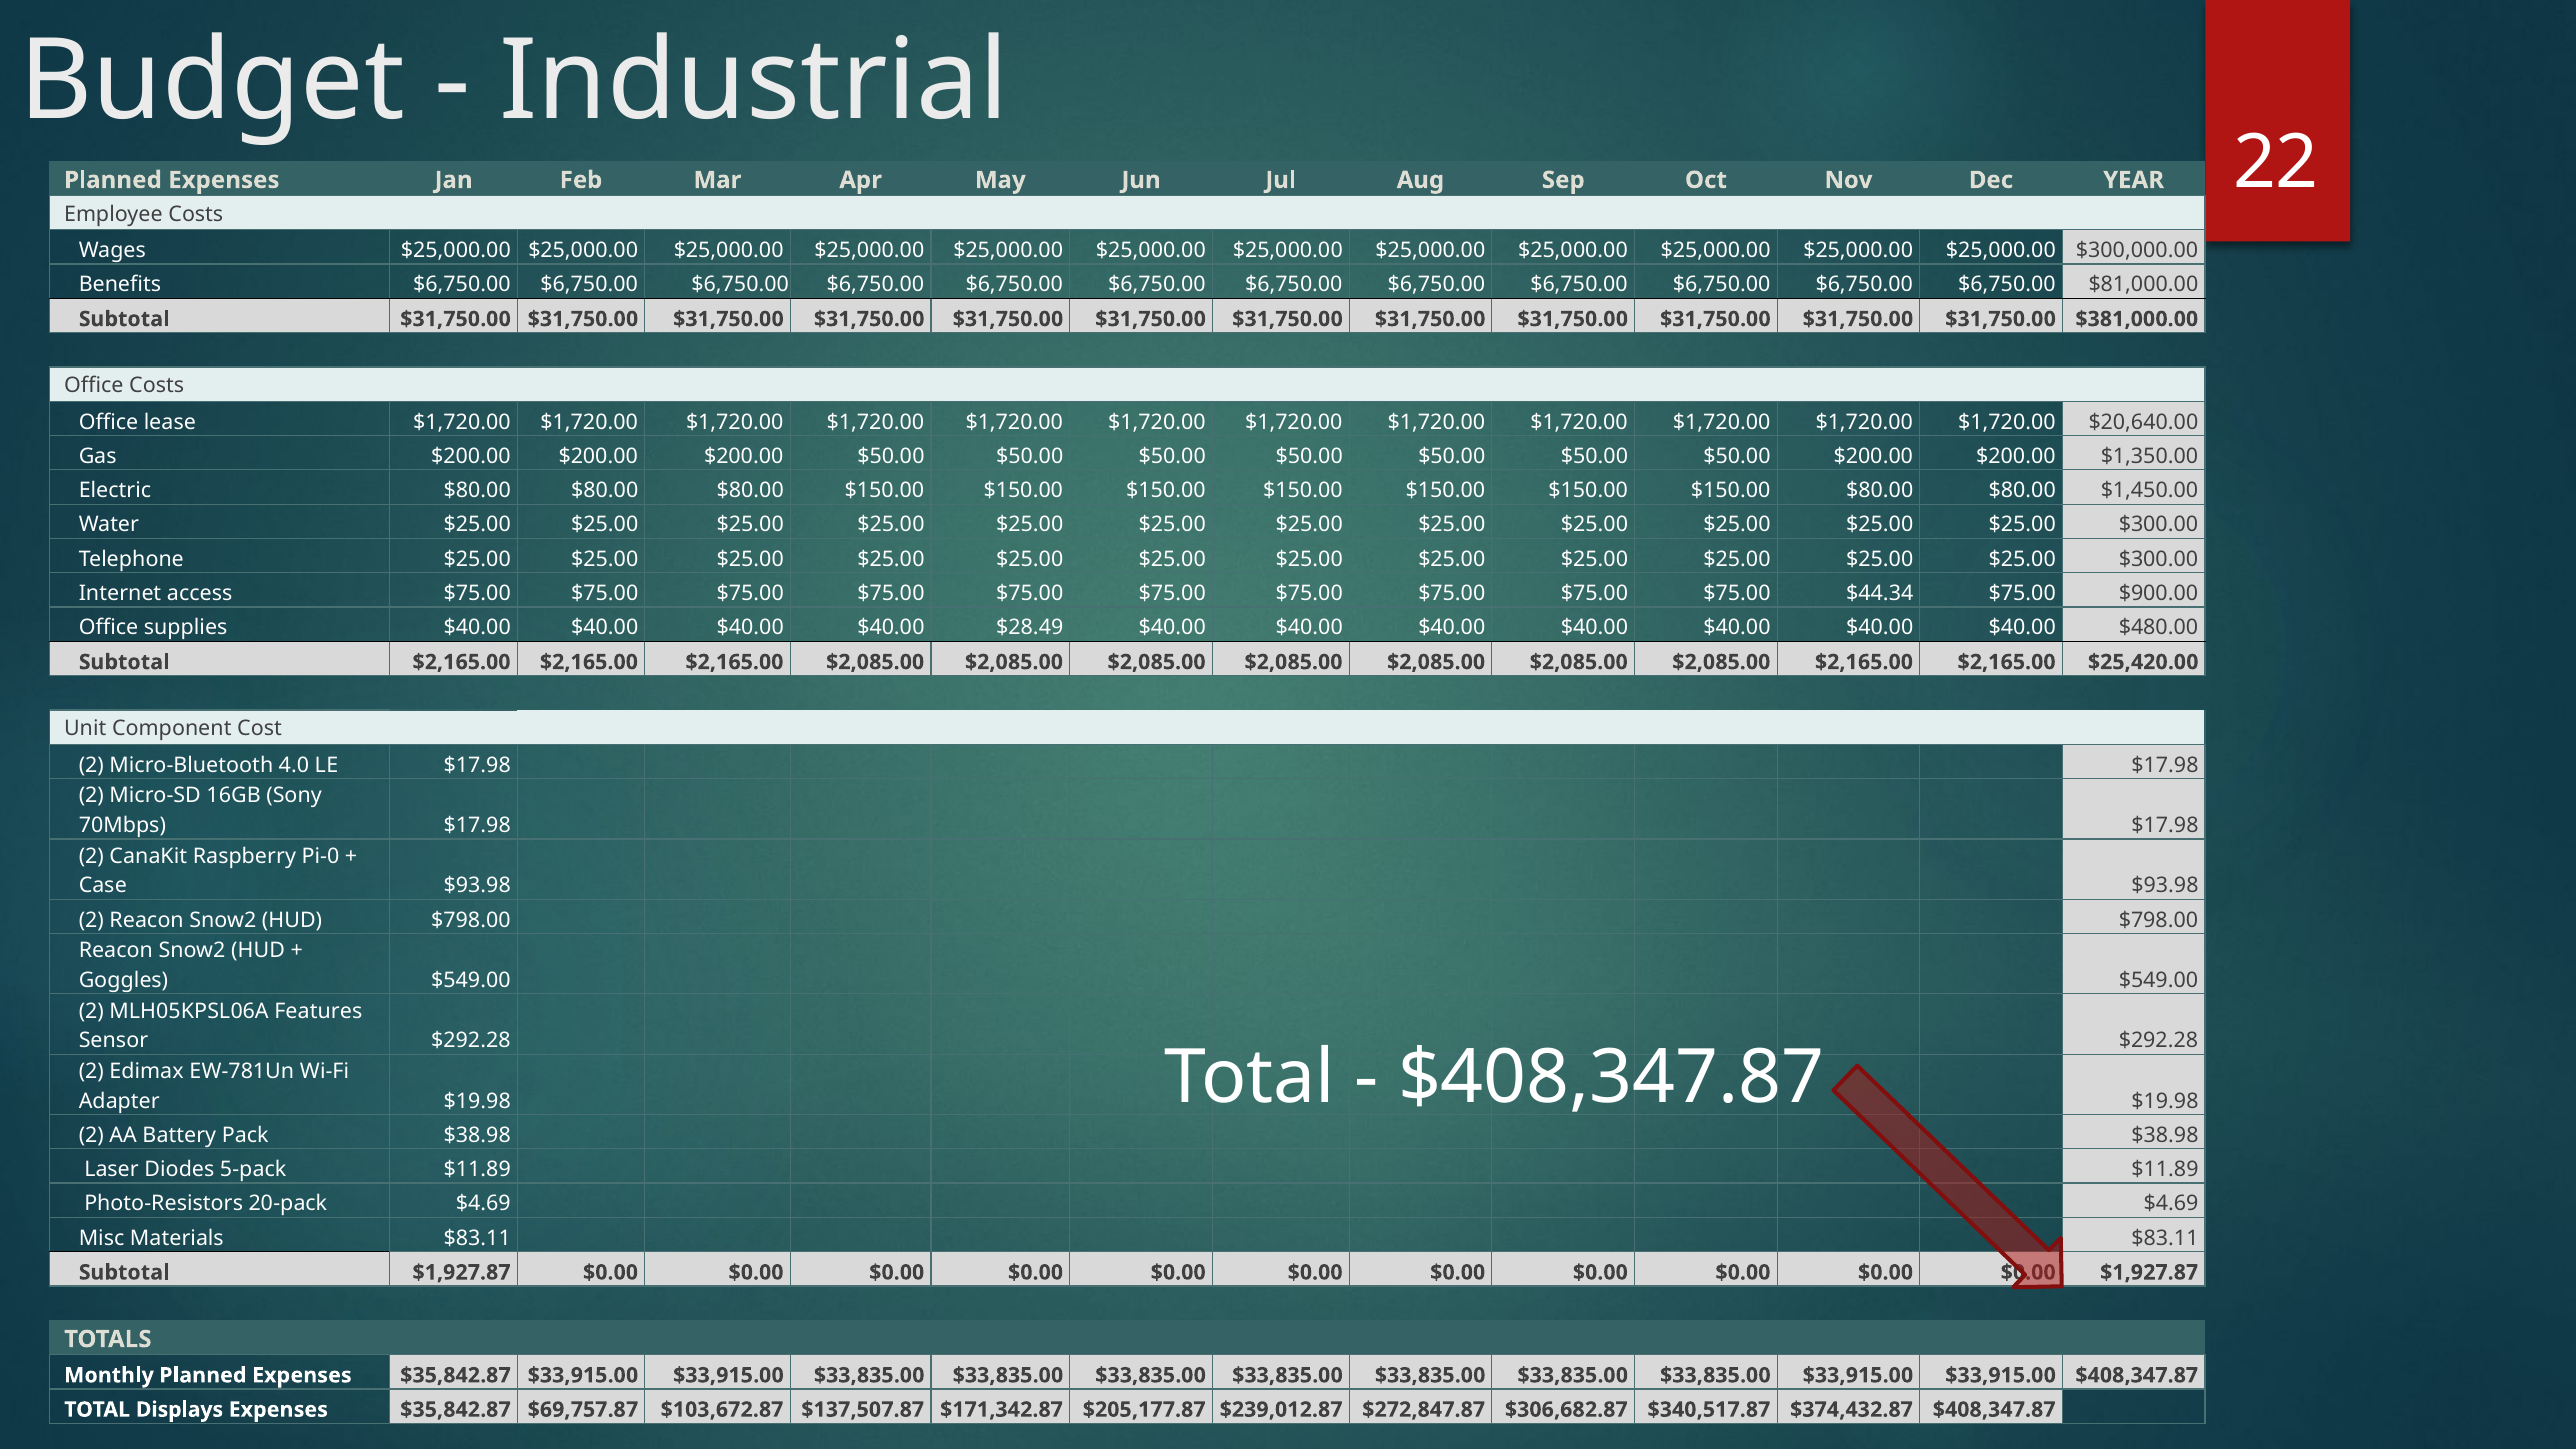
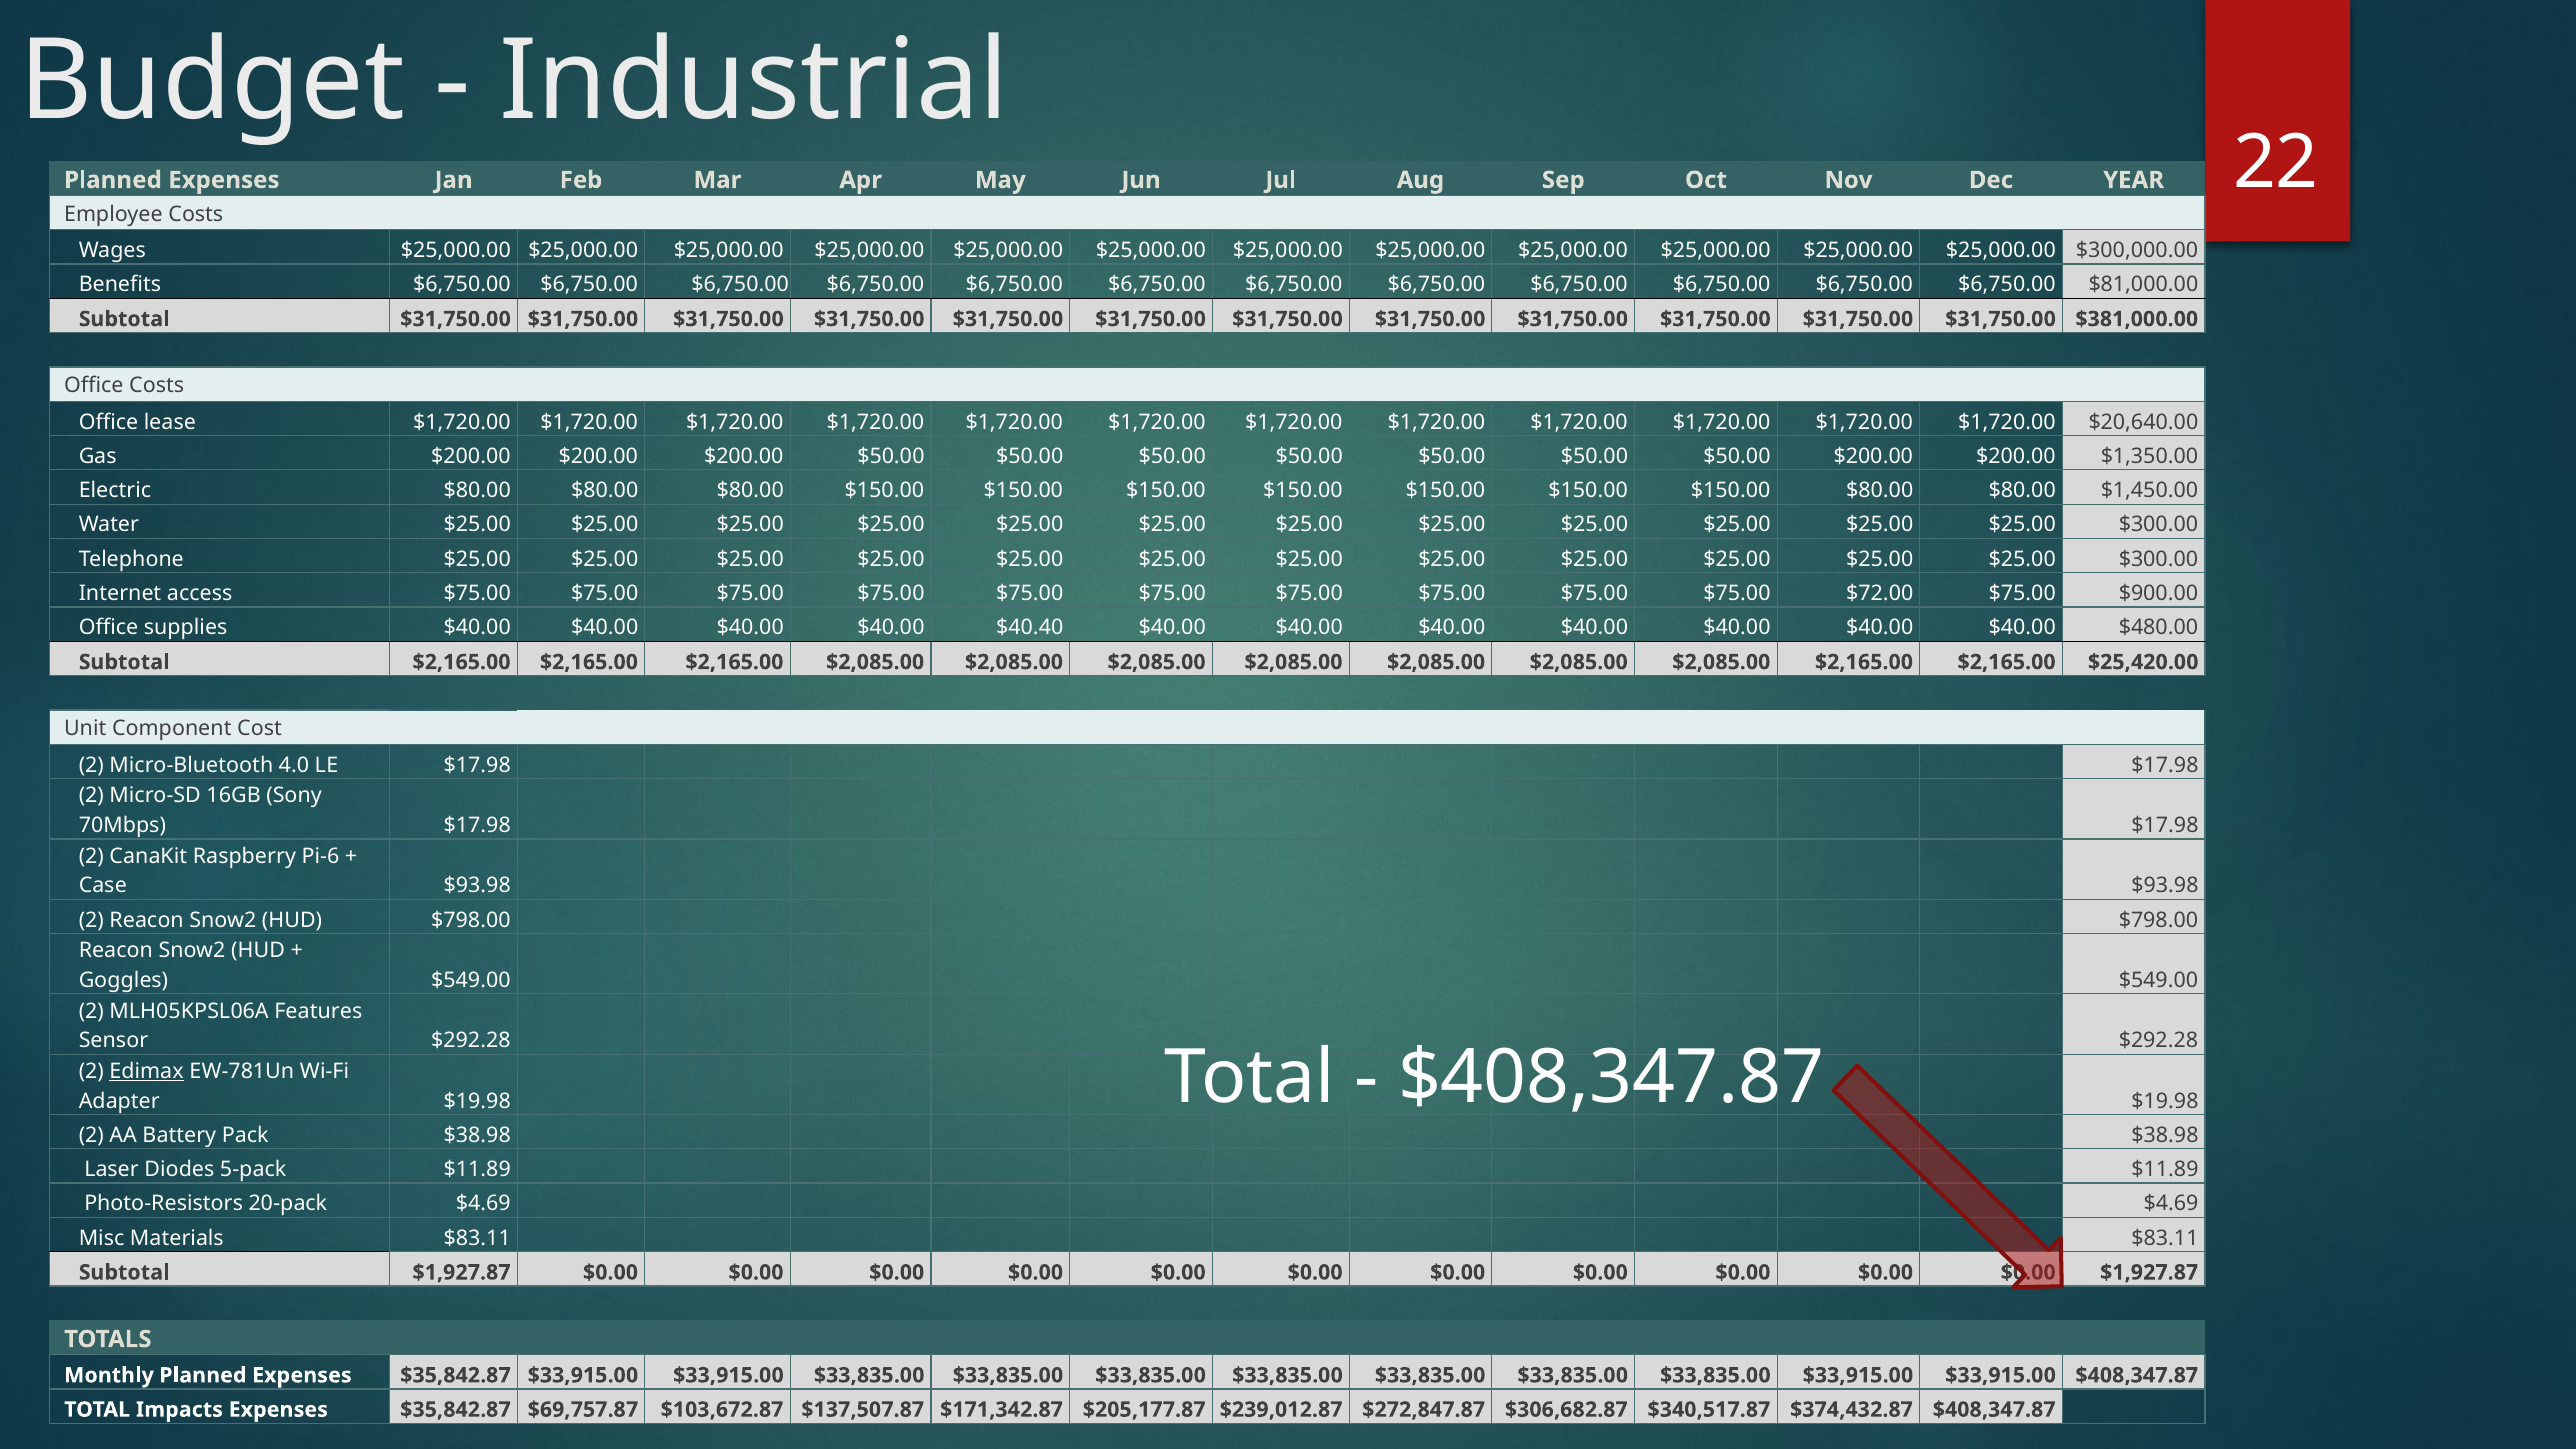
$44.34: $44.34 -> $72.00
$28.49: $28.49 -> $40.40
Pi-0: Pi-0 -> Pi-6
Edimax underline: none -> present
Displays: Displays -> Impacts
